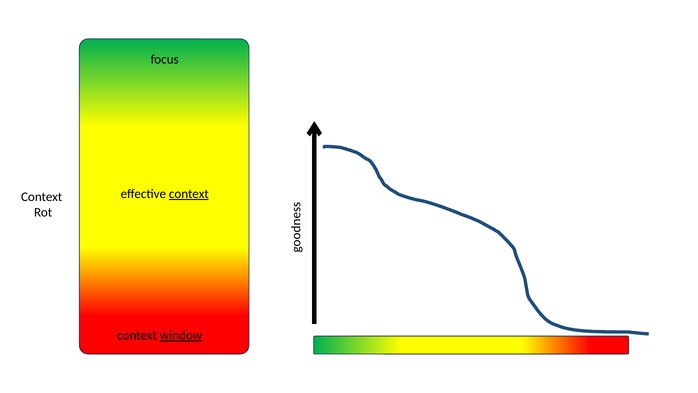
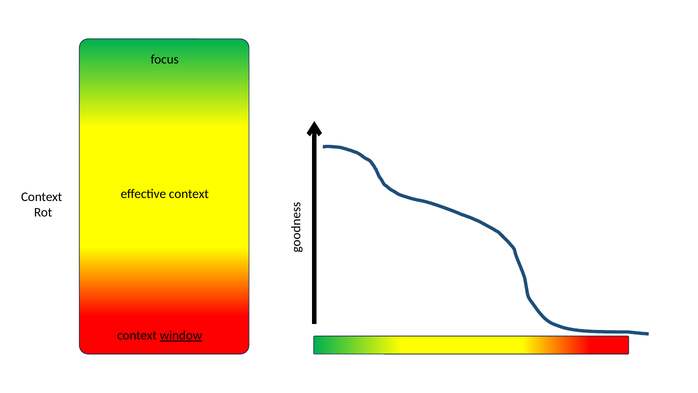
context at (189, 194) underline: present -> none
